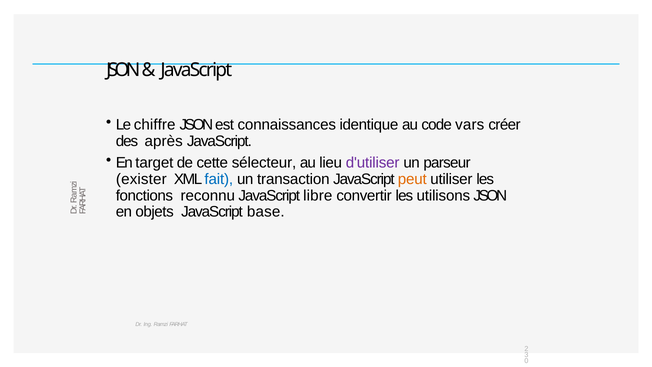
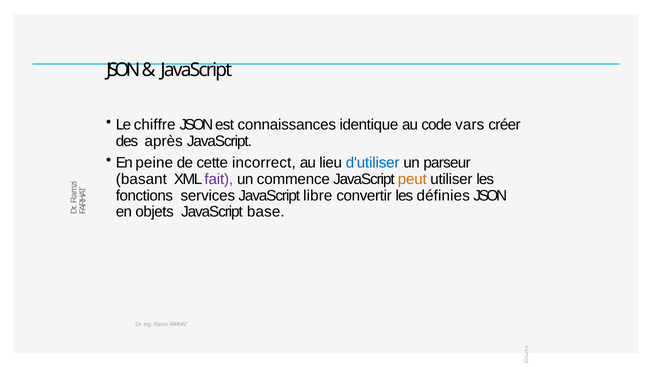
target: target -> peine
sélecteur: sélecteur -> incorrect
d'utiliser colour: purple -> blue
exister: exister -> basant
fait colour: blue -> purple
transaction: transaction -> commence
reconnu: reconnu -> services
utilisons: utilisons -> définies
